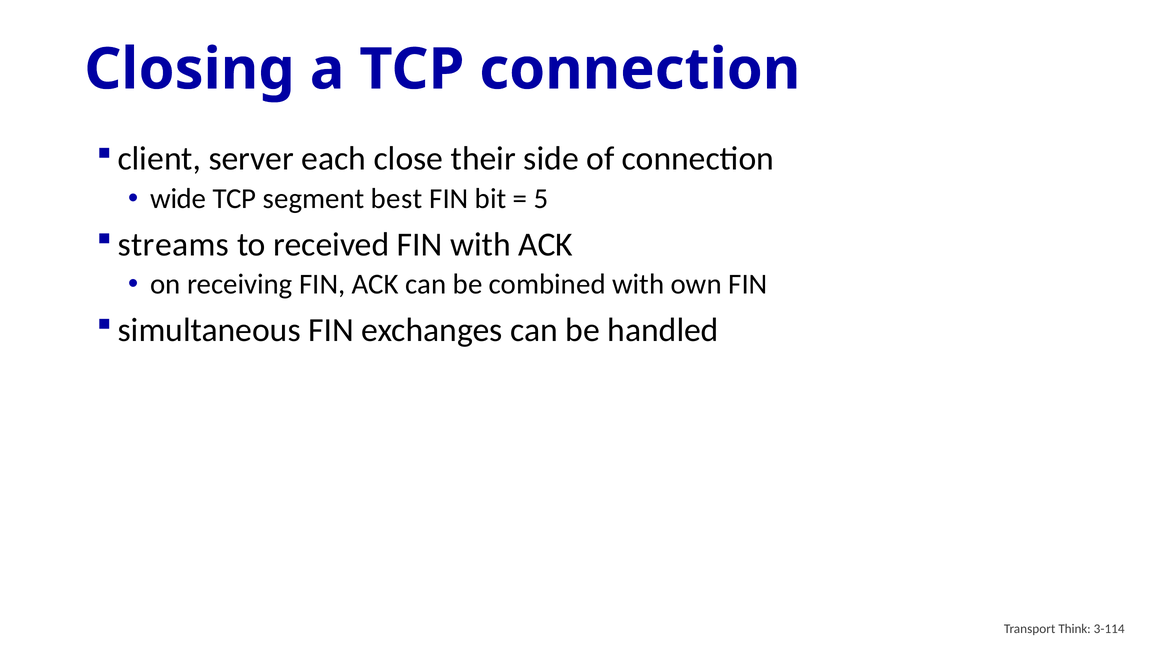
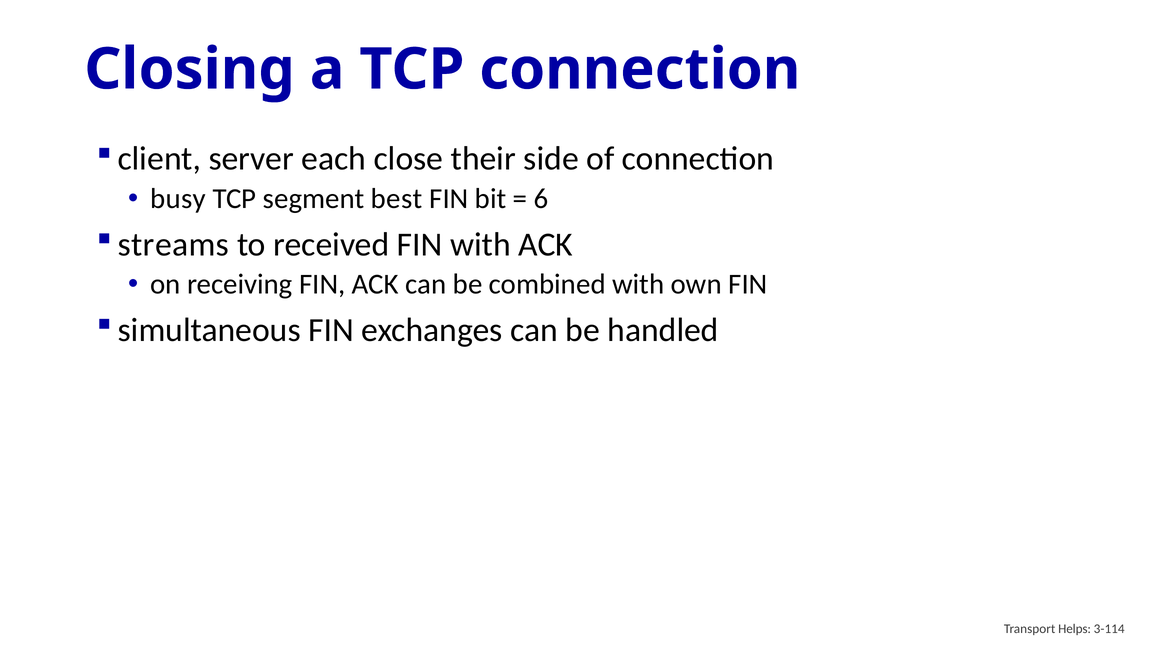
wide: wide -> busy
5: 5 -> 6
Think: Think -> Helps
